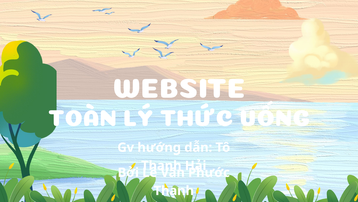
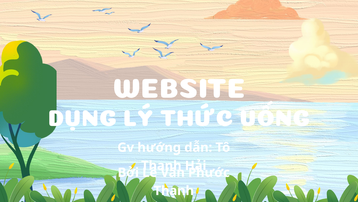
TOÀN: TOÀN -> DỤNG
